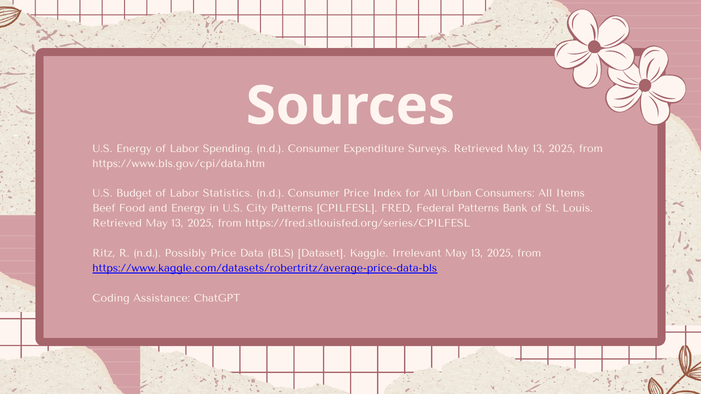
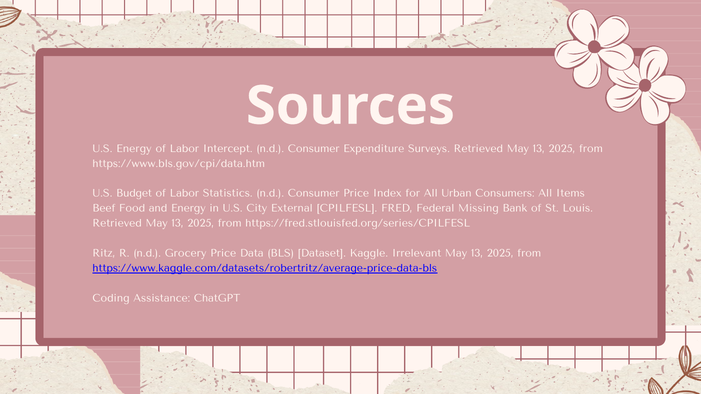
Spending: Spending -> Intercept
City Patterns: Patterns -> External
Federal Patterns: Patterns -> Missing
Possibly: Possibly -> Grocery
